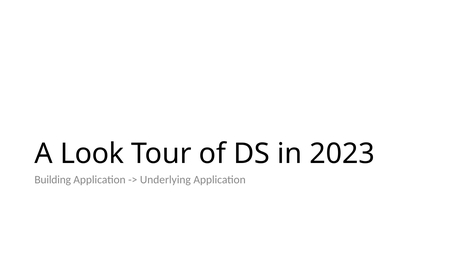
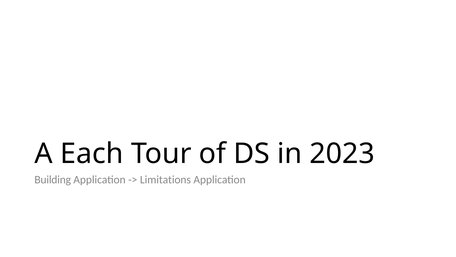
Look: Look -> Each
Underlying: Underlying -> Limitations
